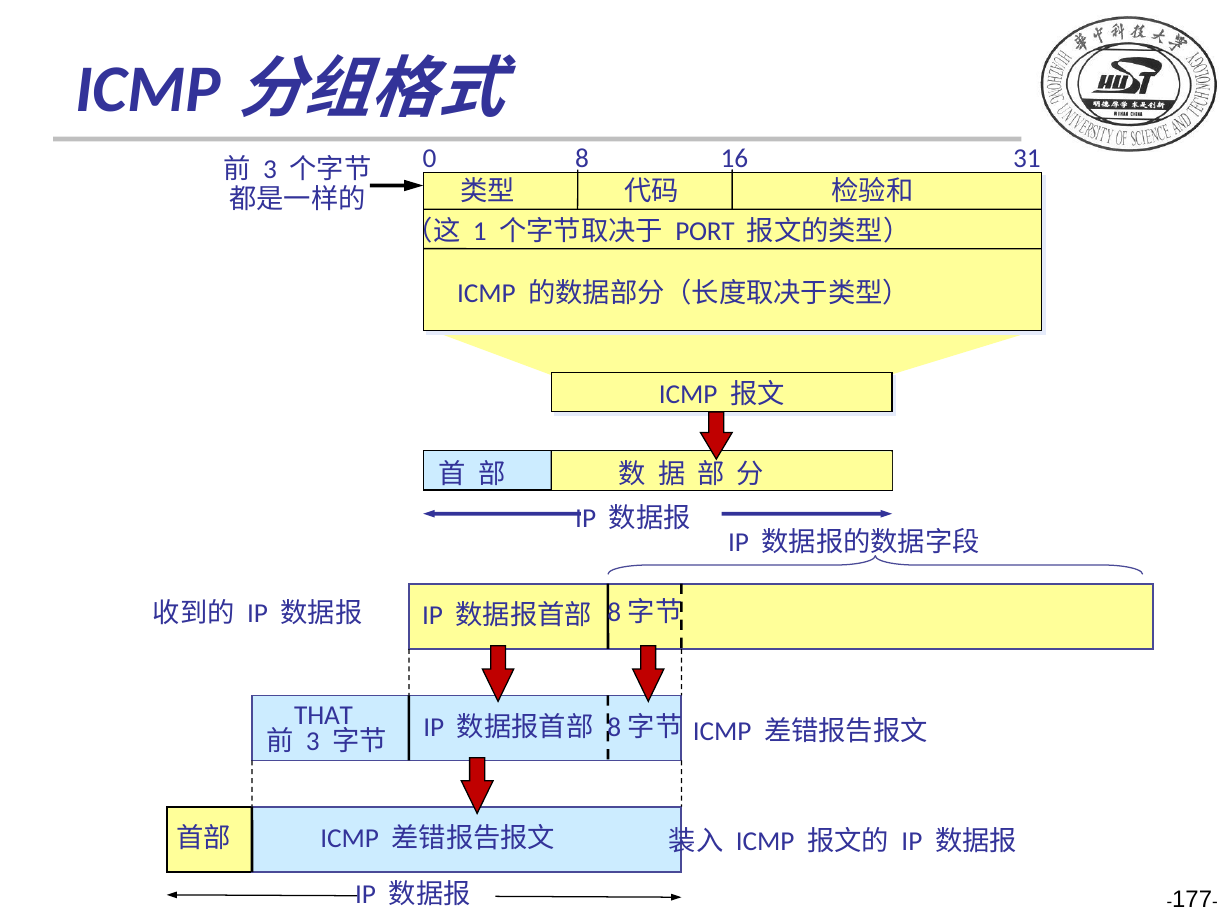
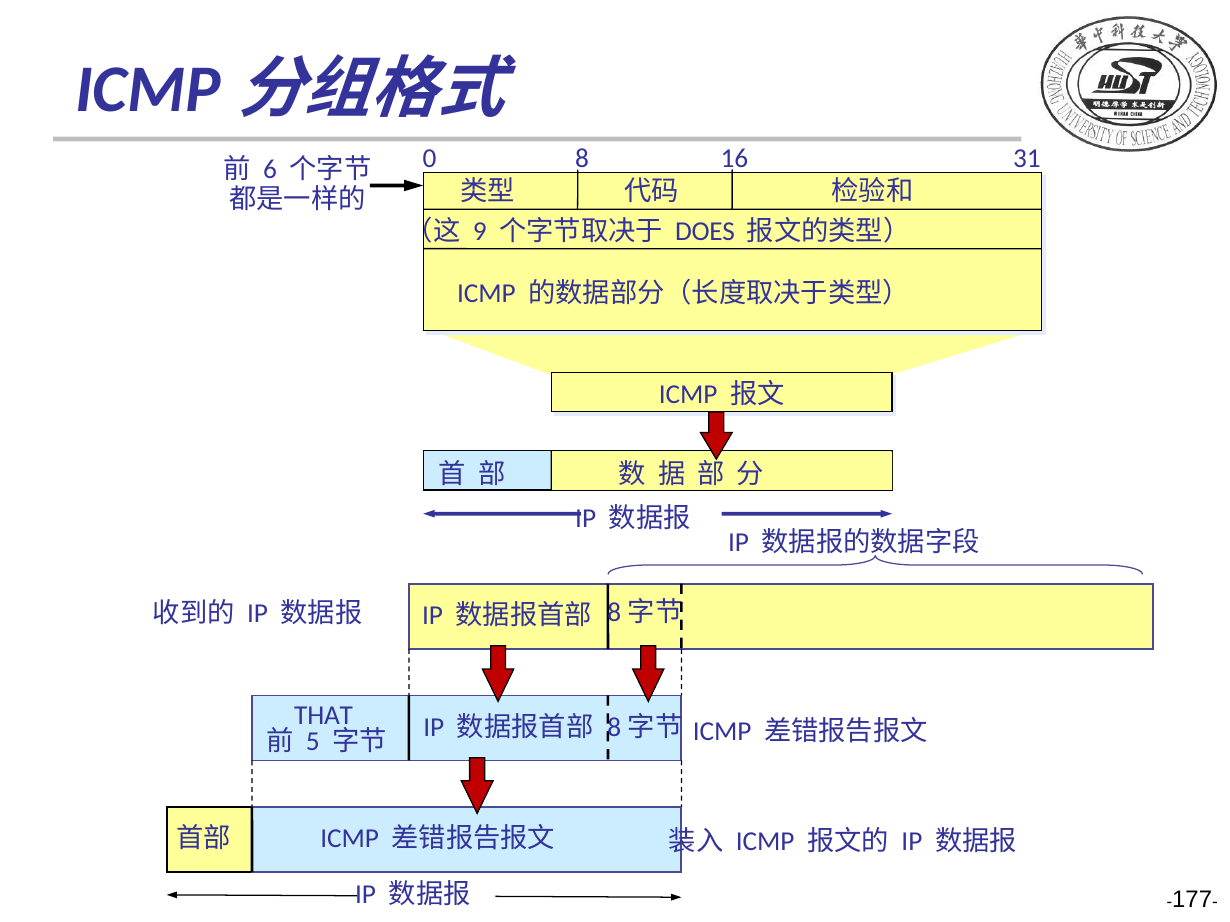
3 at (270, 170): 3 -> 6
1: 1 -> 9
PORT: PORT -> DOES
3 at (313, 742): 3 -> 5
